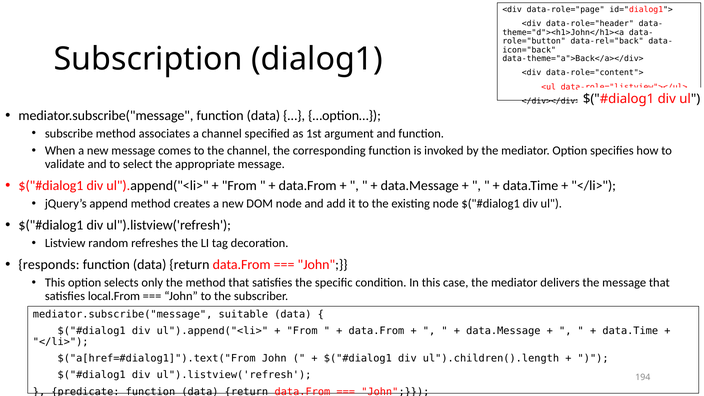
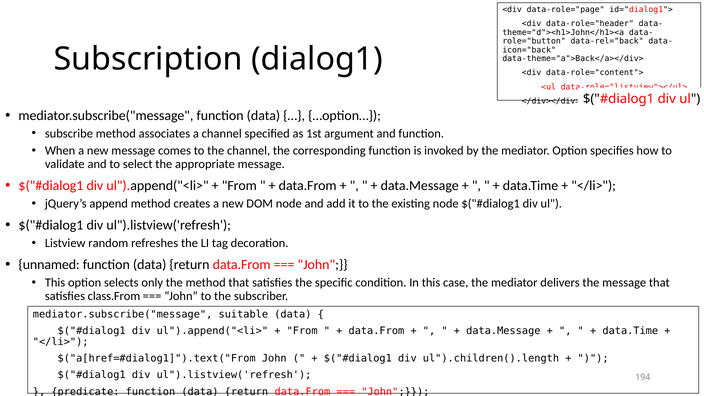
responds: responds -> unnamed
local.From: local.From -> class.From
